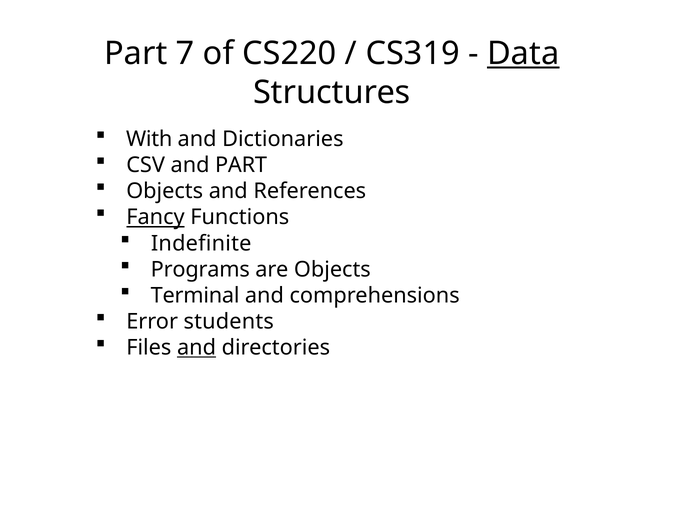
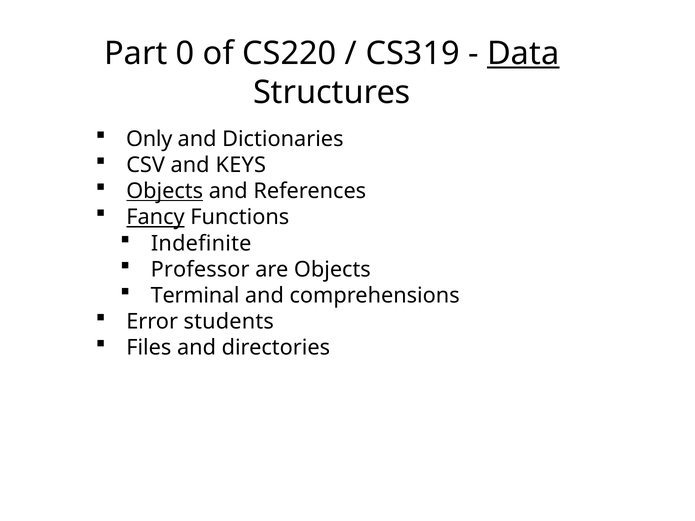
7: 7 -> 0
With: With -> Only
and PART: PART -> KEYS
Objects at (165, 191) underline: none -> present
Programs: Programs -> Professor
and at (197, 348) underline: present -> none
